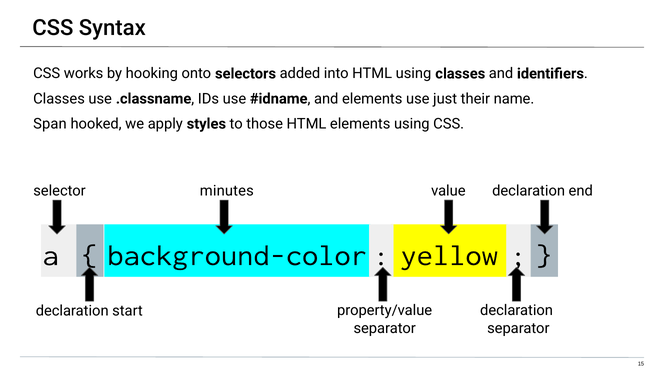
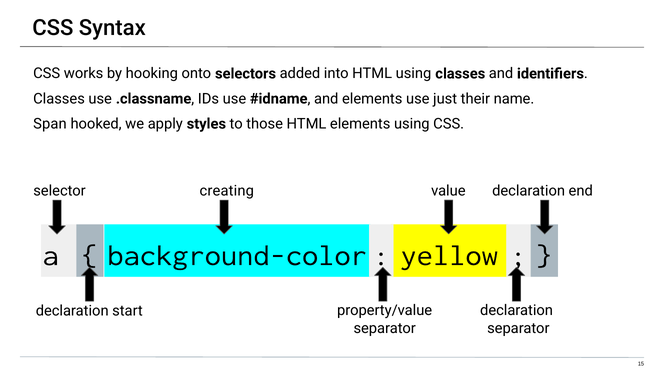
minutes: minutes -> creating
